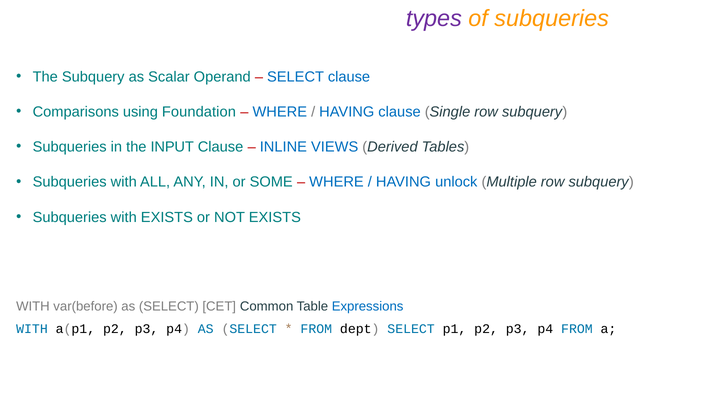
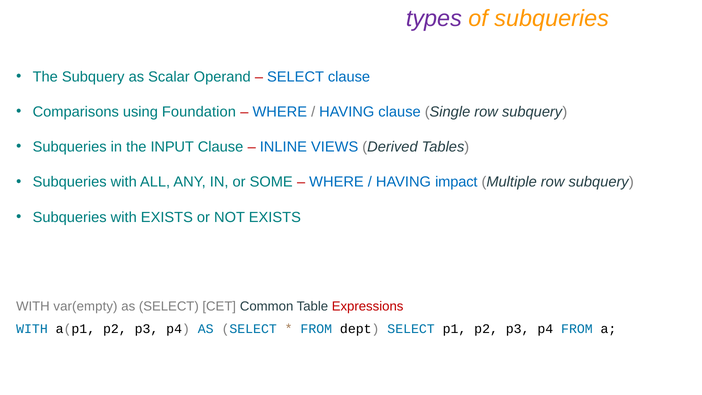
unlock: unlock -> impact
var(before: var(before -> var(empty
Expressions colour: blue -> red
